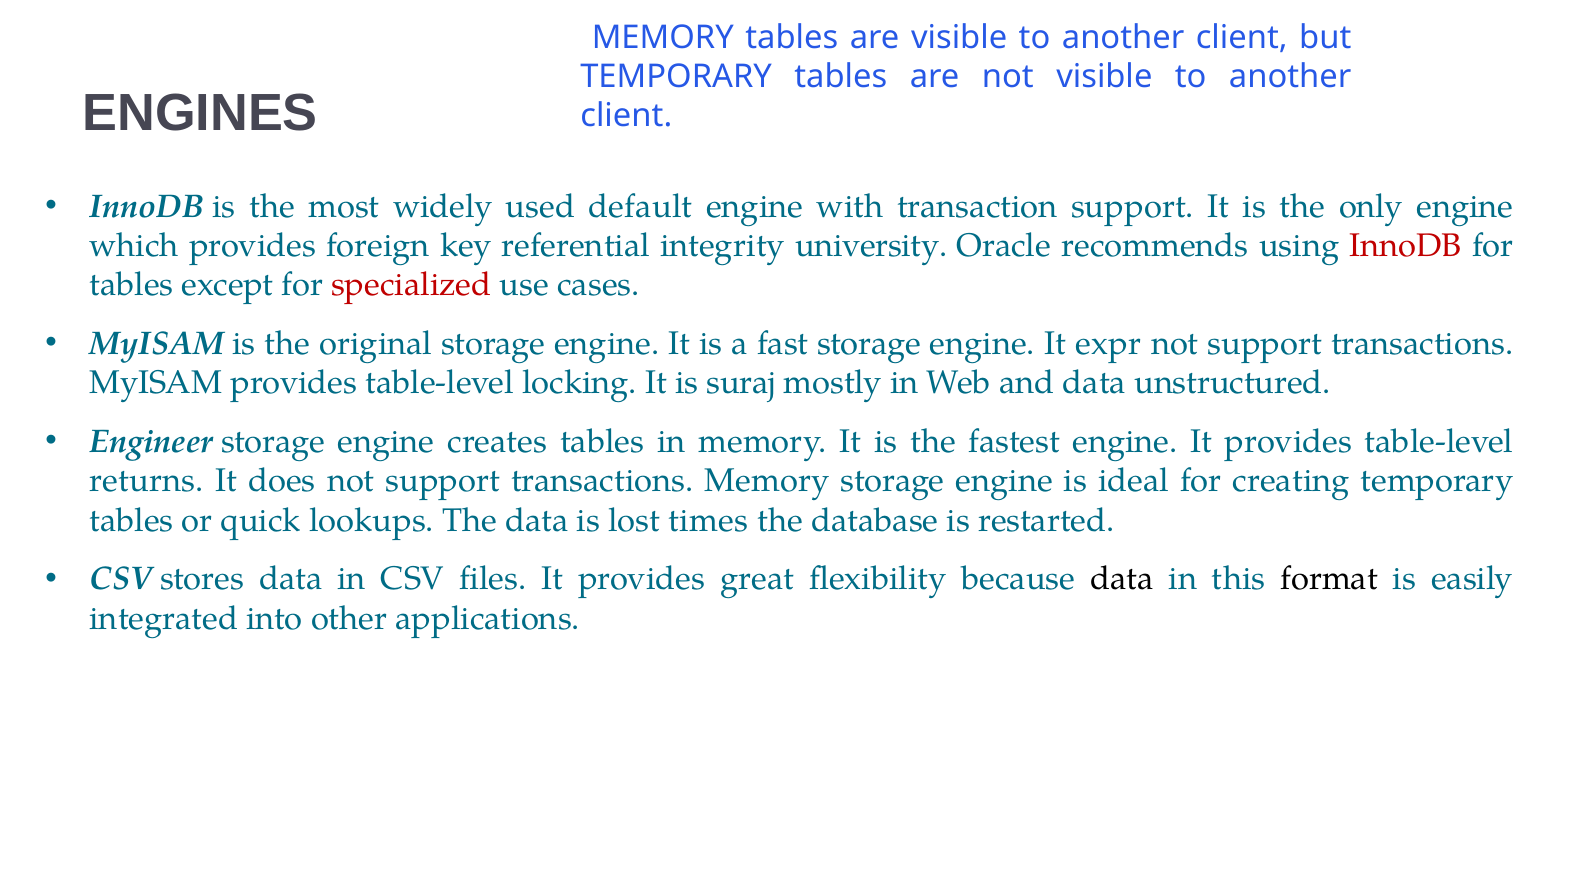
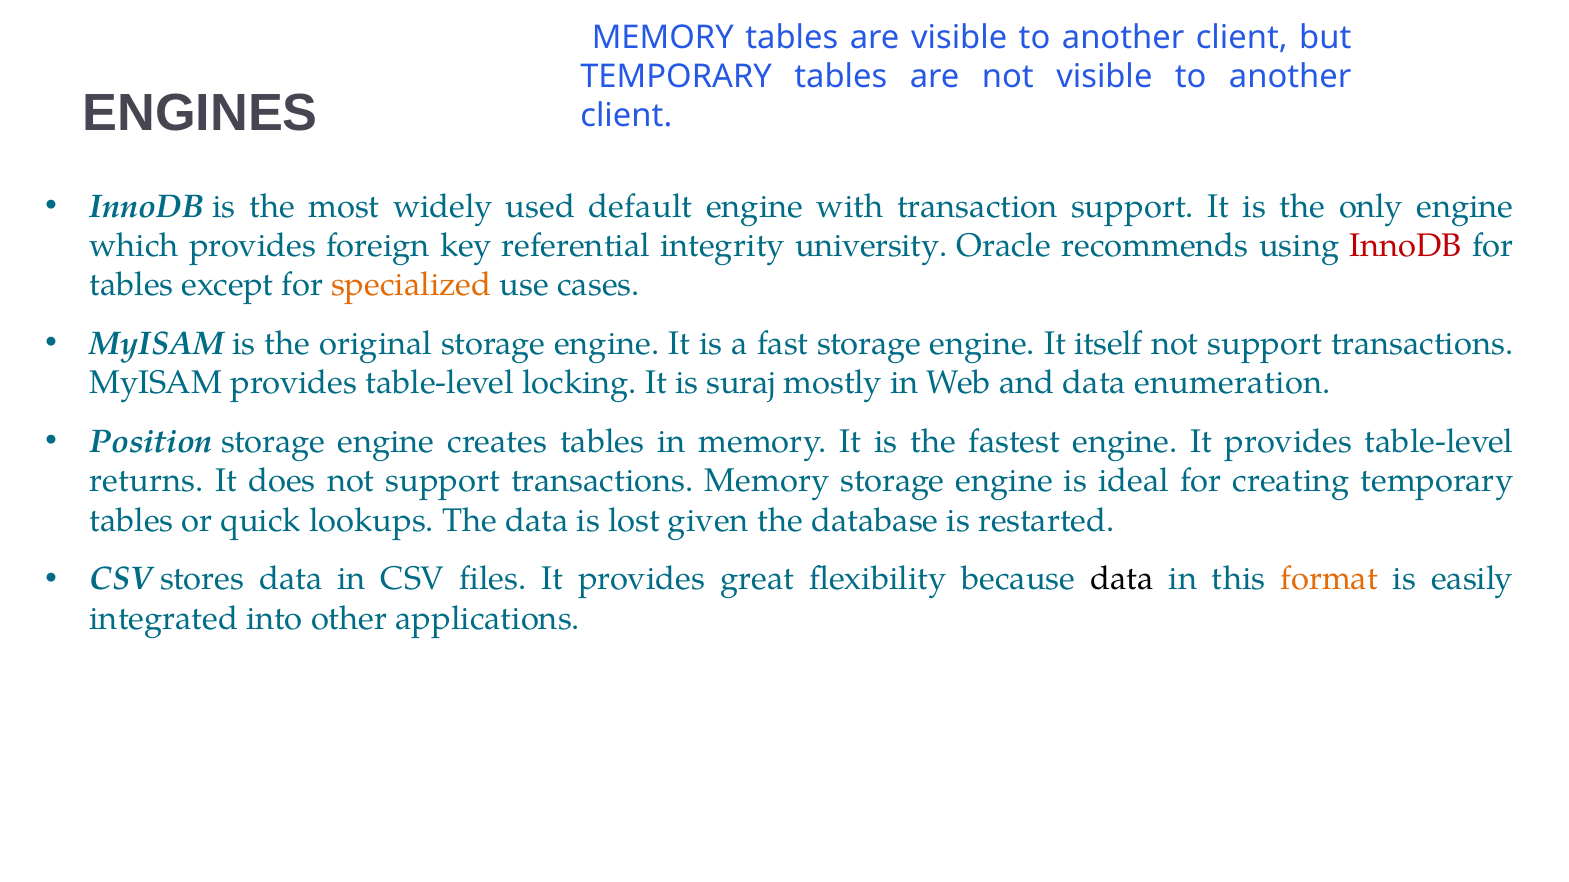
specialized colour: red -> orange
expr: expr -> itself
unstructured: unstructured -> enumeration
Engineer: Engineer -> Position
times: times -> given
format colour: black -> orange
